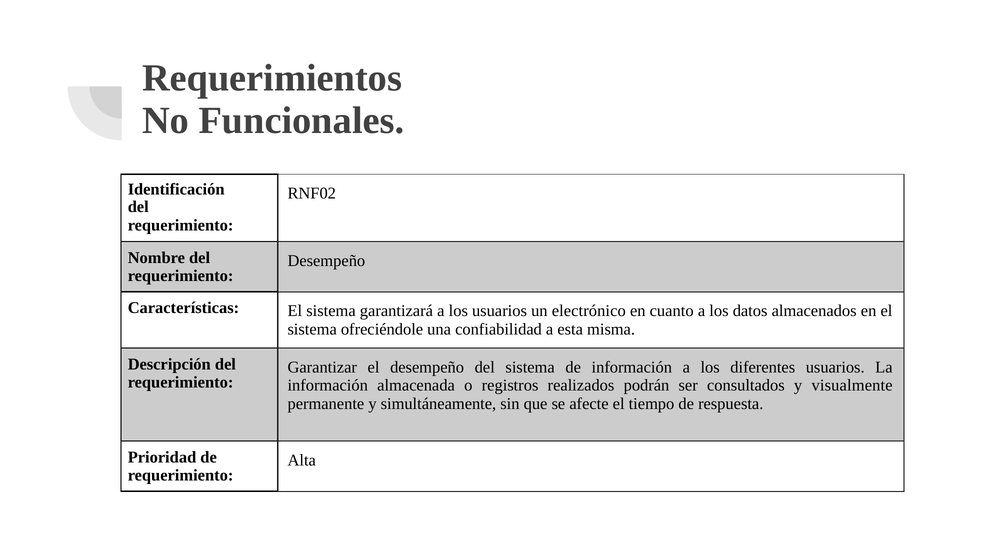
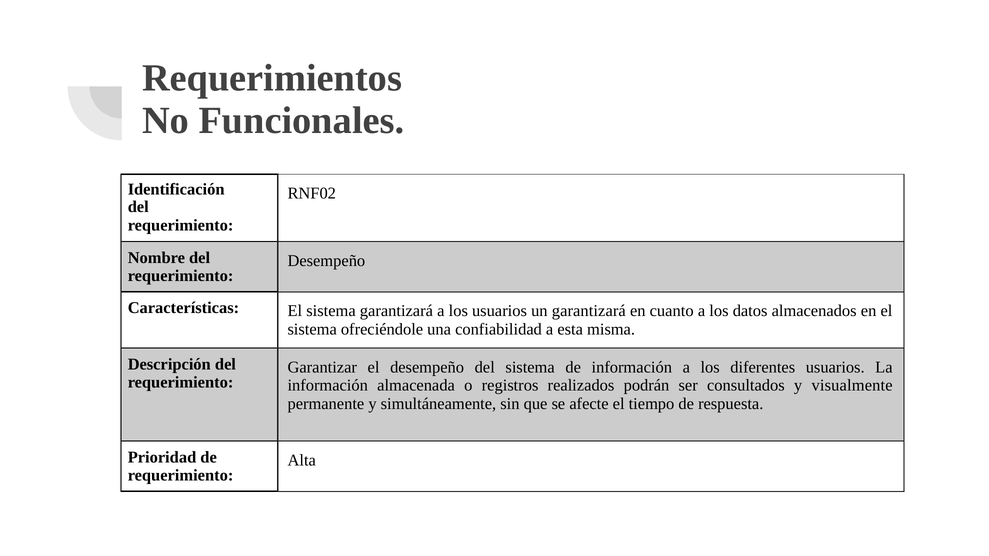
un electrónico: electrónico -> garantizará
